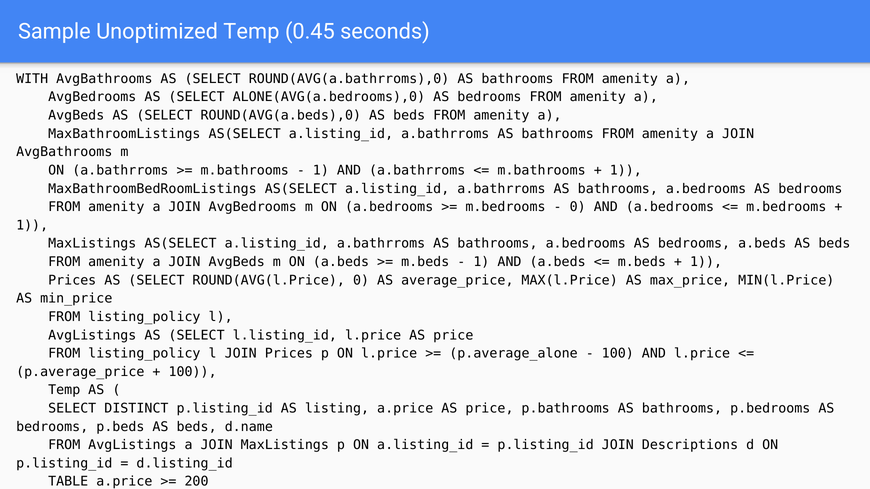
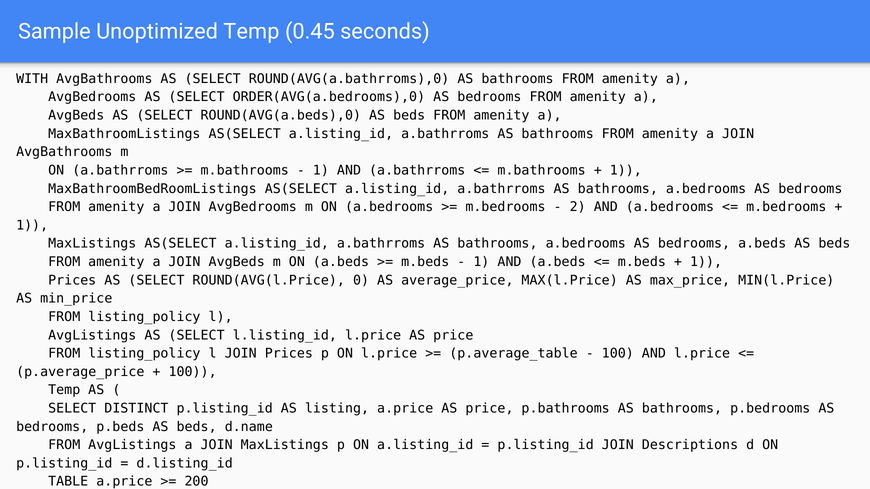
ALONE(AVG(a.bedrooms),0: ALONE(AVG(a.bedrooms),0 -> ORDER(AVG(a.bedrooms),0
0 at (578, 207): 0 -> 2
p.average_alone: p.average_alone -> p.average_table
